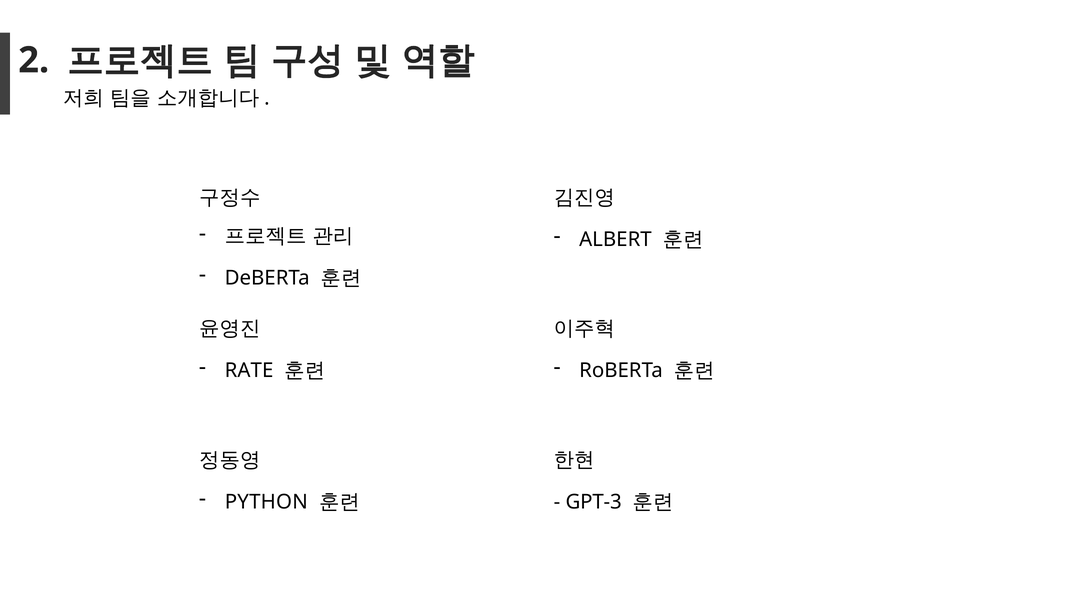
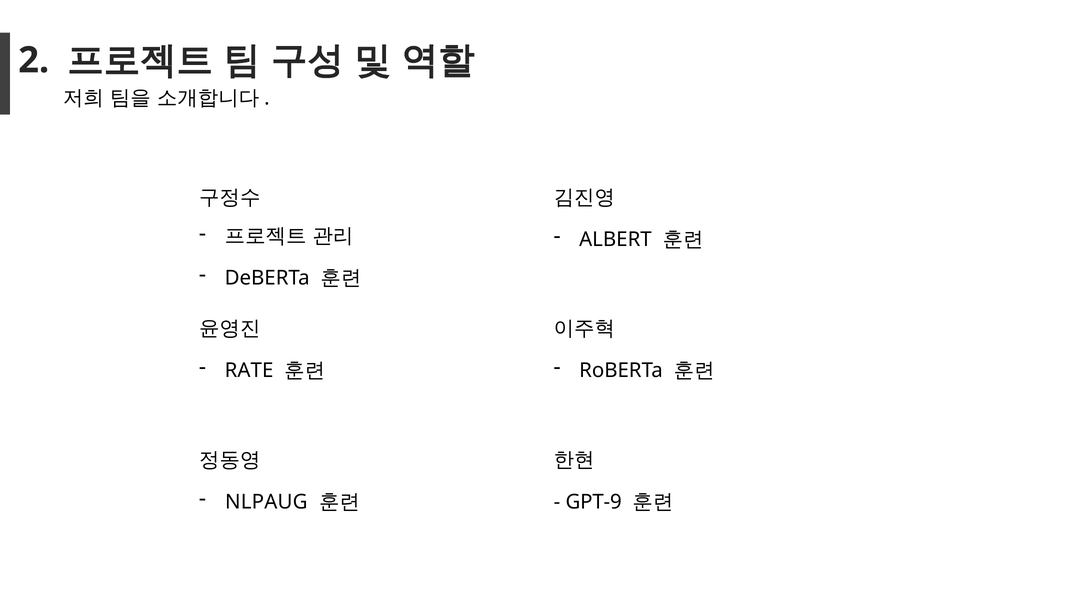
PYTHON: PYTHON -> NLPAUG
GPT-3: GPT-3 -> GPT-9
